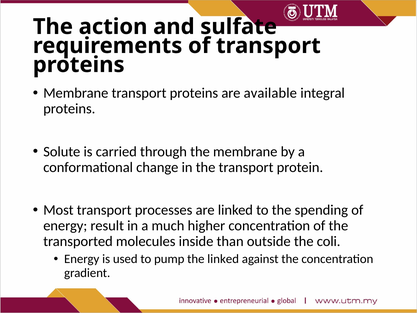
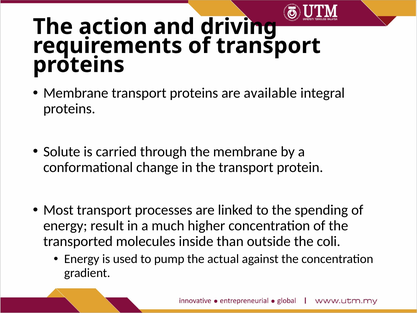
sulfate: sulfate -> driving
the linked: linked -> actual
